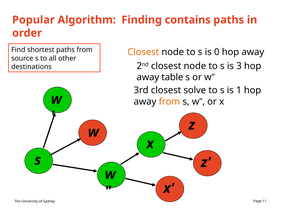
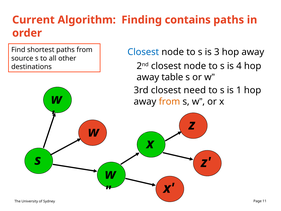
Popular: Popular -> Current
Closest at (143, 52) colour: orange -> blue
0: 0 -> 3
3: 3 -> 4
solve: solve -> need
